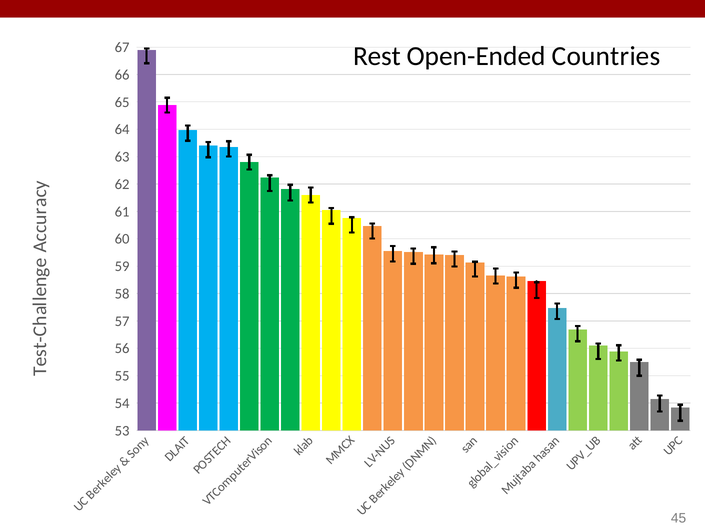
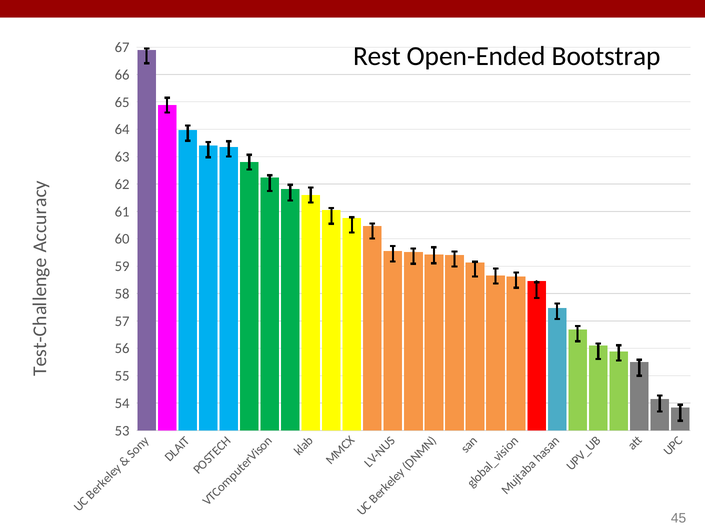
Countries: Countries -> Bootstrap
